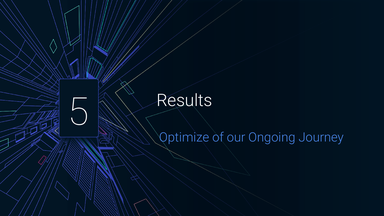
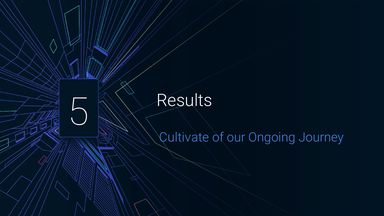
Optimize: Optimize -> Cultivate
